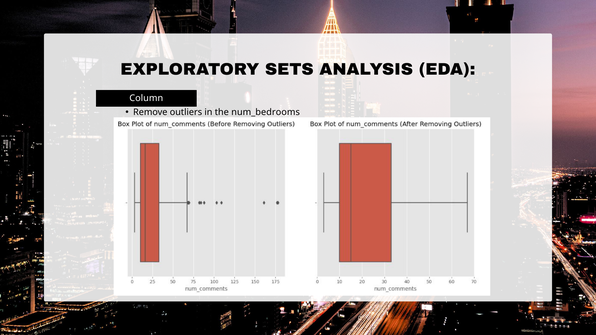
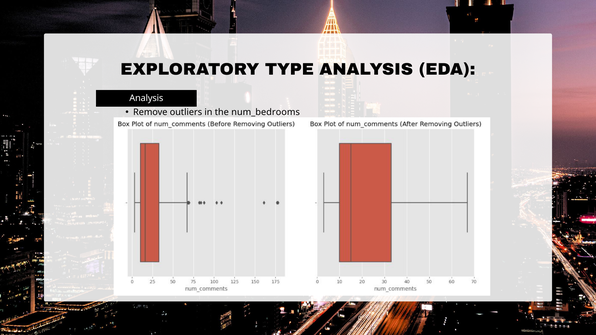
SETS: SETS -> TYPE
Column at (146, 98): Column -> Analysis
